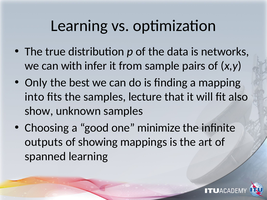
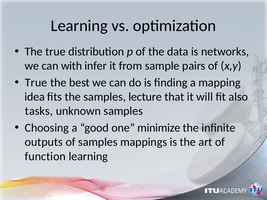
Only at (36, 83): Only -> True
into: into -> idea
show: show -> tasks
of showing: showing -> samples
spanned: spanned -> function
